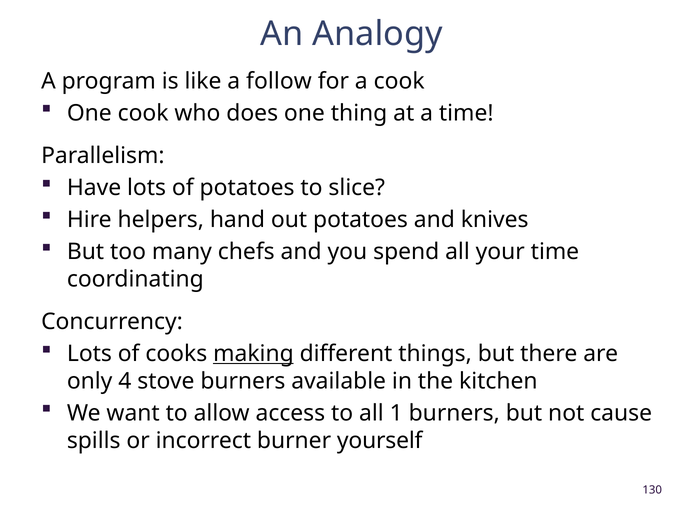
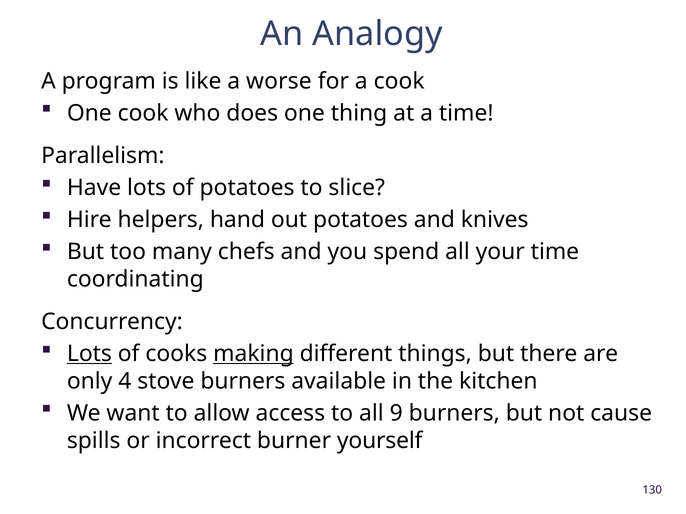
follow: follow -> worse
Lots at (89, 354) underline: none -> present
1: 1 -> 9
